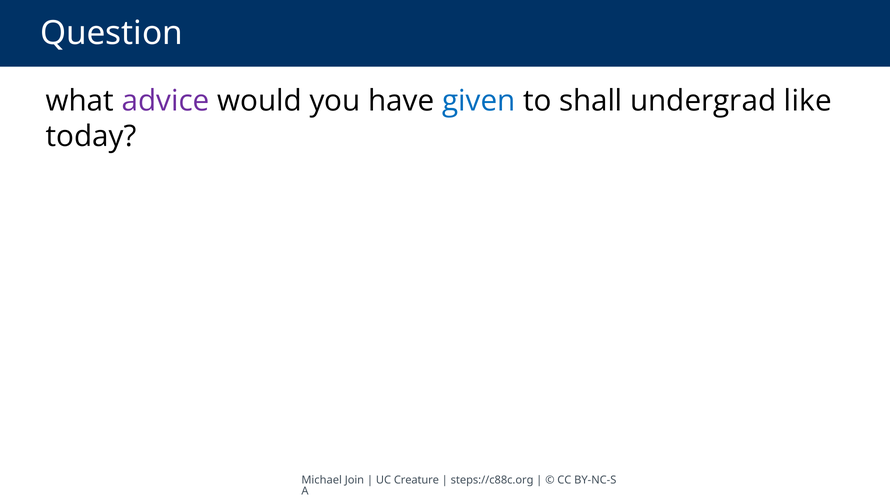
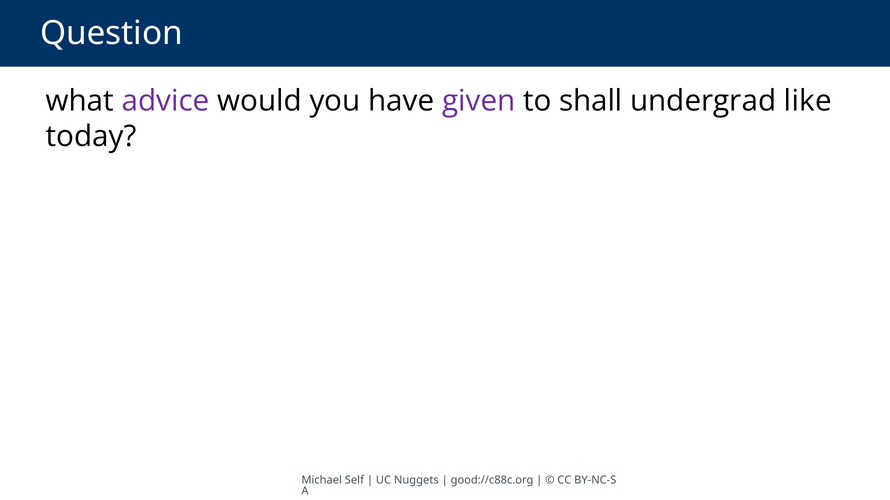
given colour: blue -> purple
Join: Join -> Self
Creature: Creature -> Nuggets
steps://c88c.org: steps://c88c.org -> good://c88c.org
